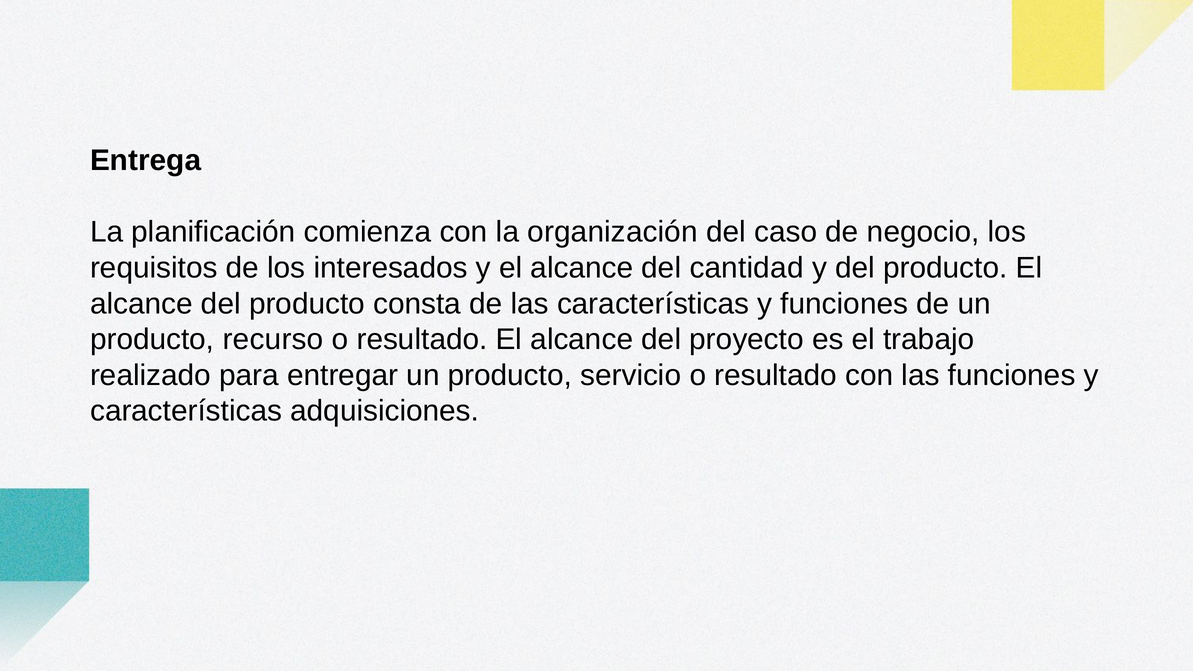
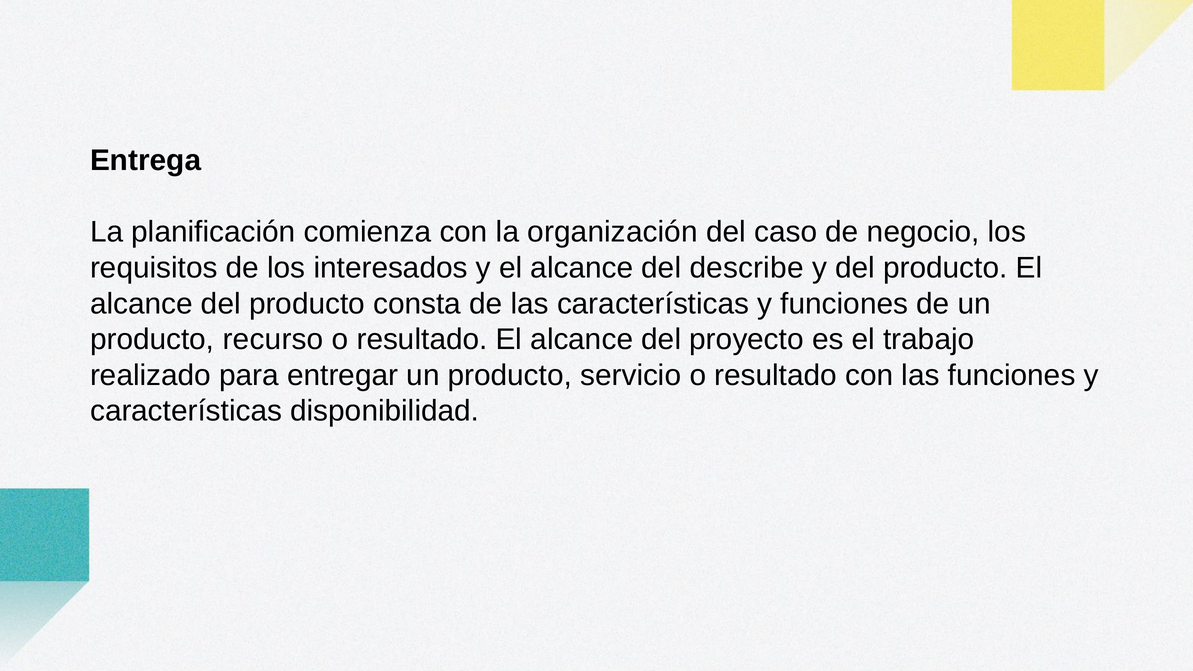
cantidad: cantidad -> describe
adquisiciones: adquisiciones -> disponibilidad
